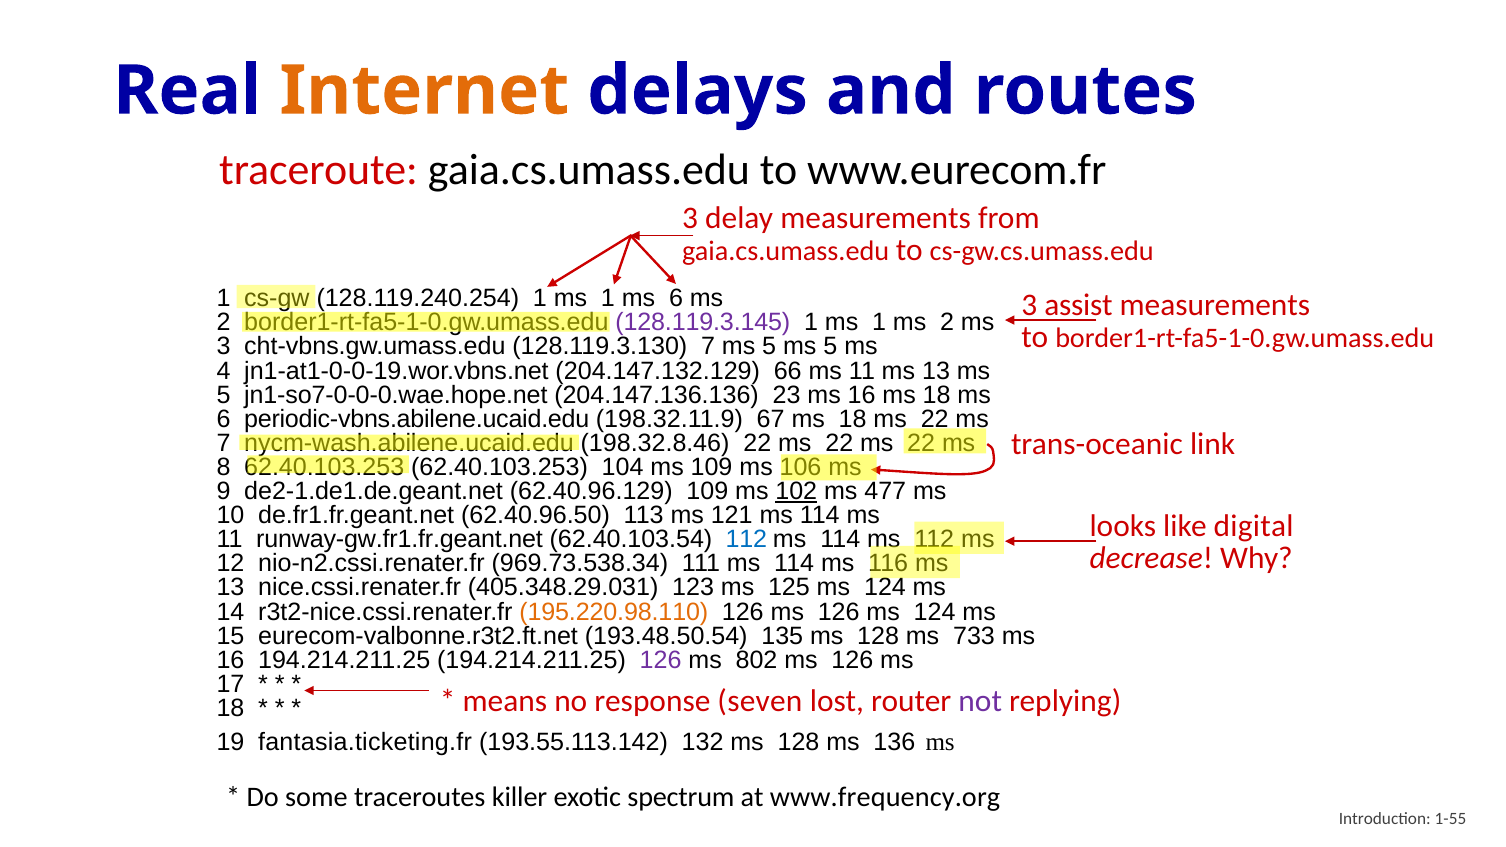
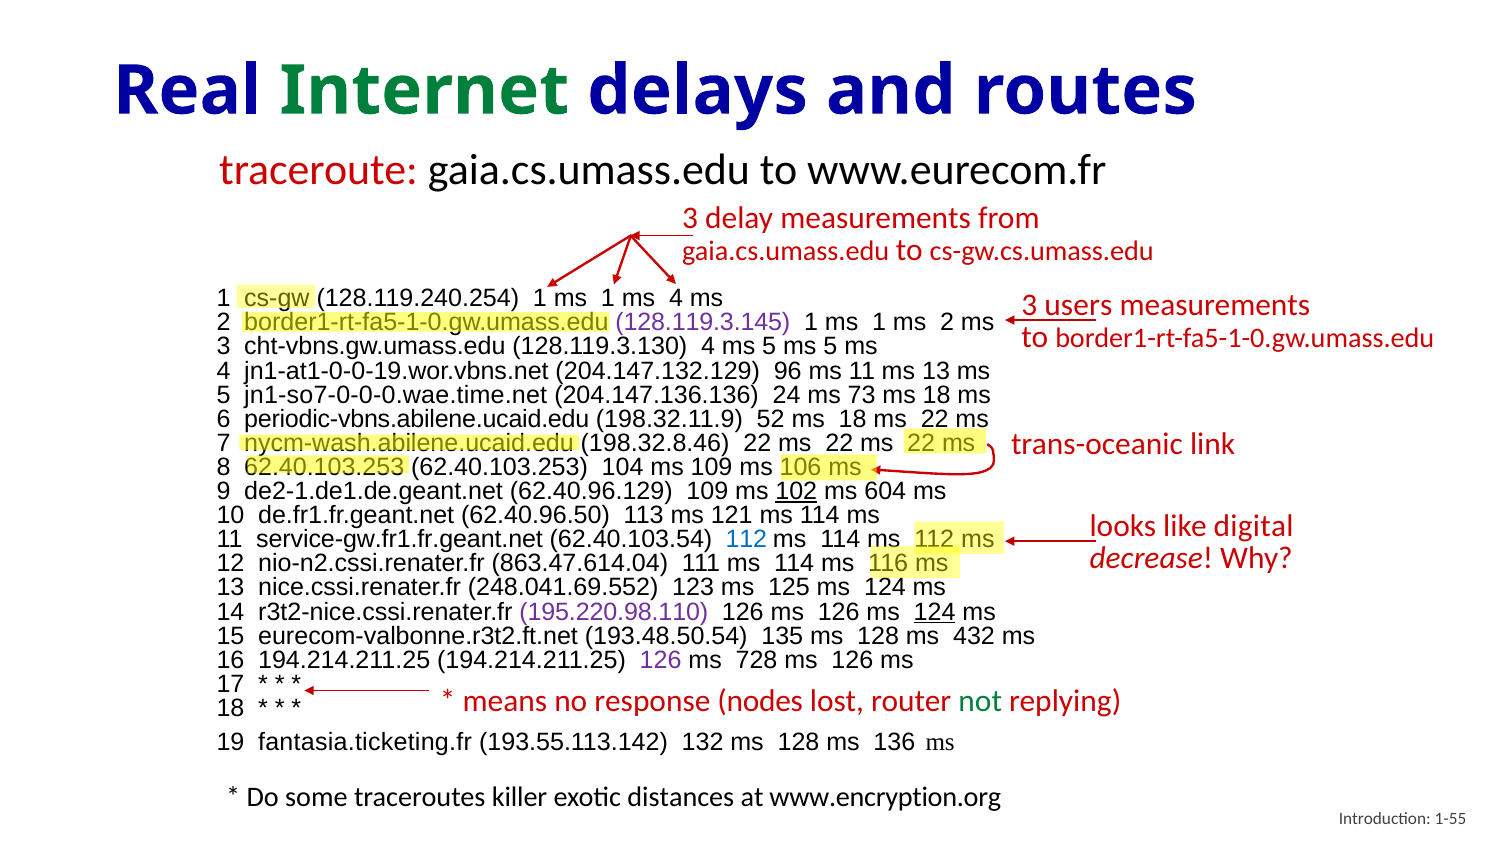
Internet colour: orange -> green
1 ms 6: 6 -> 4
assist: assist -> users
128.119.3.130 7: 7 -> 4
66: 66 -> 96
jn1-so7-0-0-0.wae.hope.net: jn1-so7-0-0-0.wae.hope.net -> jn1-so7-0-0-0.wae.time.net
23: 23 -> 24
16 at (862, 395): 16 -> 73
67: 67 -> 52
477: 477 -> 604
runway-gw.fr1.fr.geant.net: runway-gw.fr1.fr.geant.net -> service-gw.fr1.fr.geant.net
969.73.538.34: 969.73.538.34 -> 863.47.614.04
405.348.29.031: 405.348.29.031 -> 248.041.69.552
195.220.98.110 colour: orange -> purple
124 at (935, 612) underline: none -> present
733: 733 -> 432
802: 802 -> 728
seven: seven -> nodes
not colour: purple -> green
spectrum: spectrum -> distances
www.frequency.org: www.frequency.org -> www.encryption.org
